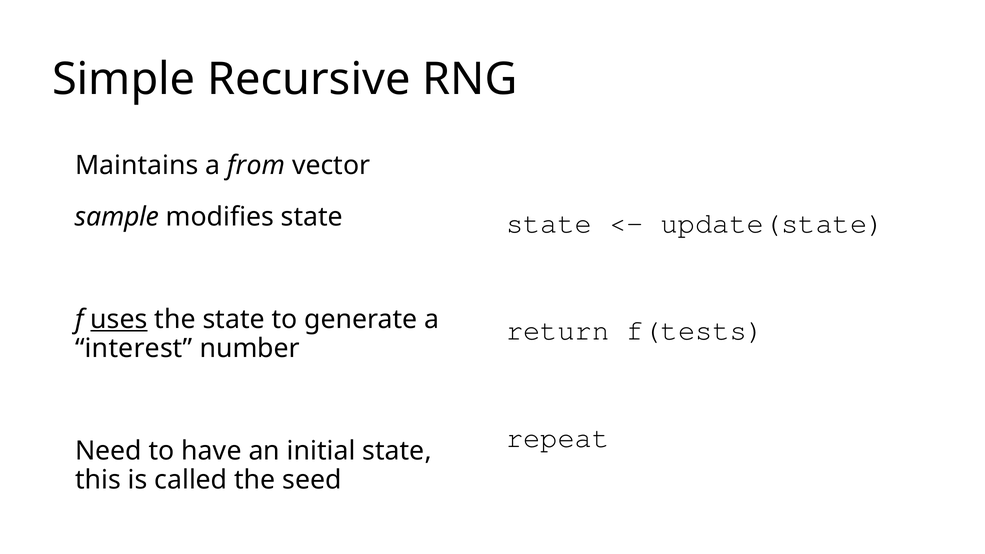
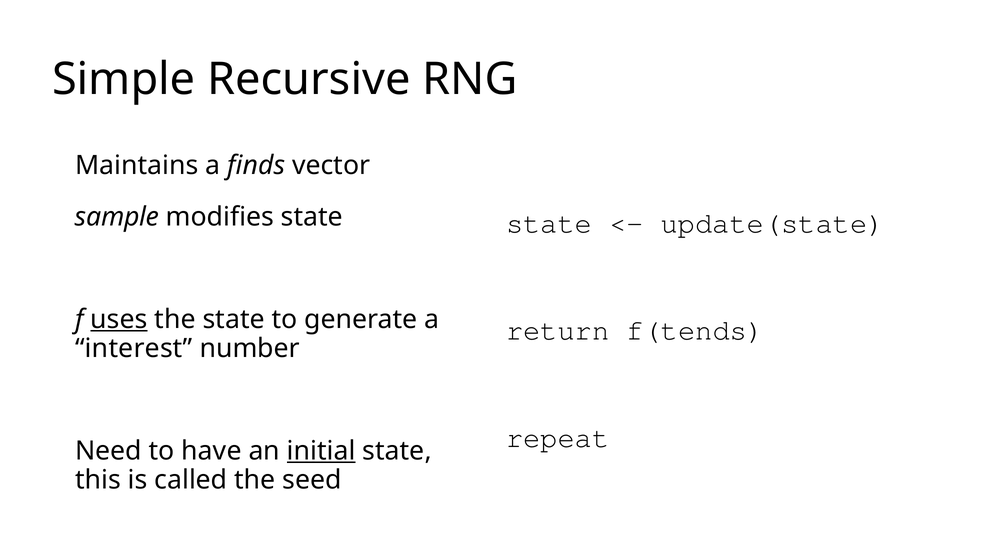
from: from -> finds
f(tests: f(tests -> f(tends
initial underline: none -> present
